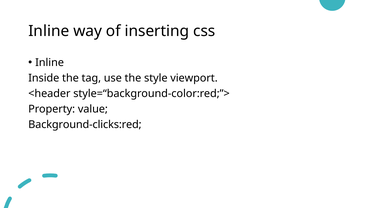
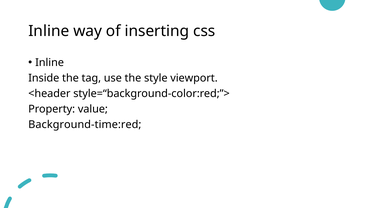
Background-clicks:red: Background-clicks:red -> Background-time:red
